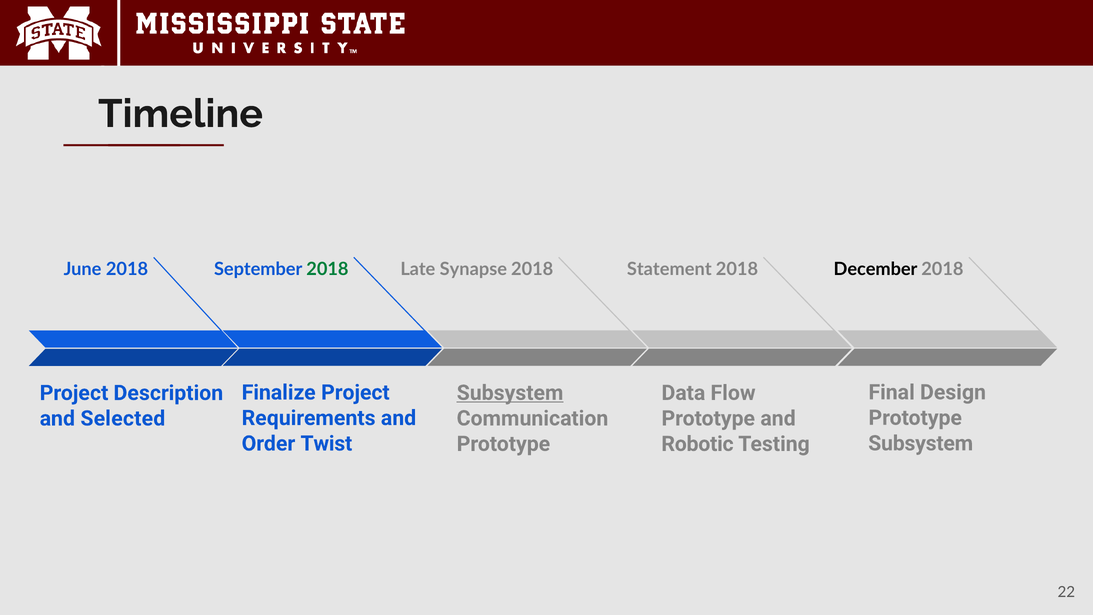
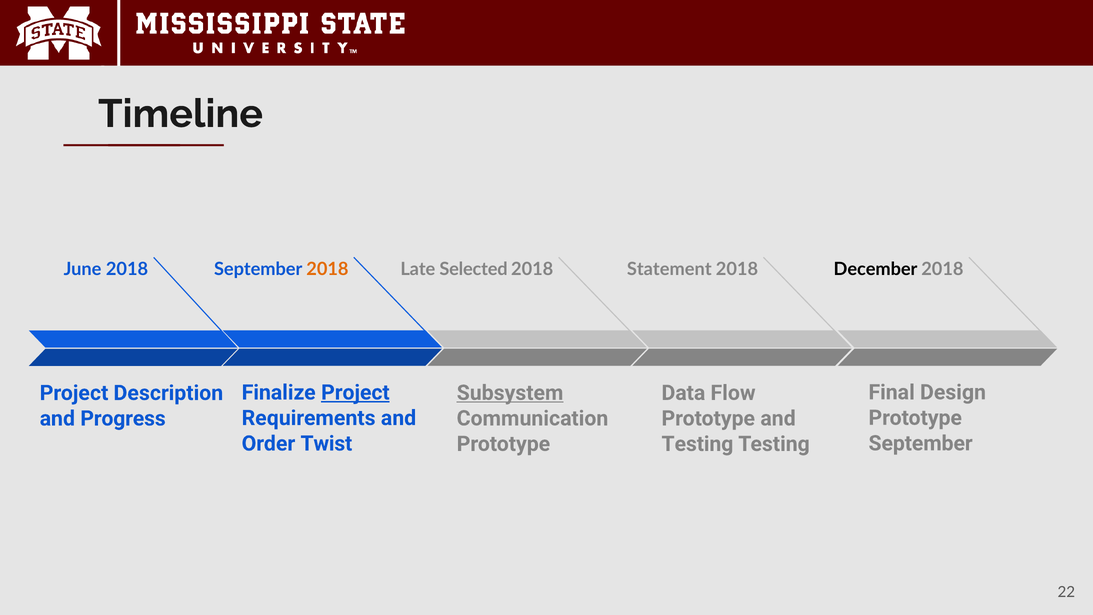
2018 at (327, 269) colour: green -> orange
Synapse: Synapse -> Selected
Project at (355, 392) underline: none -> present
Selected: Selected -> Progress
Subsystem at (921, 443): Subsystem -> September
Robotic at (697, 444): Robotic -> Testing
